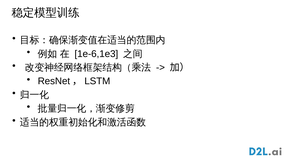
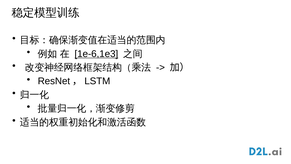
1e-6,1e3 underline: none -> present
